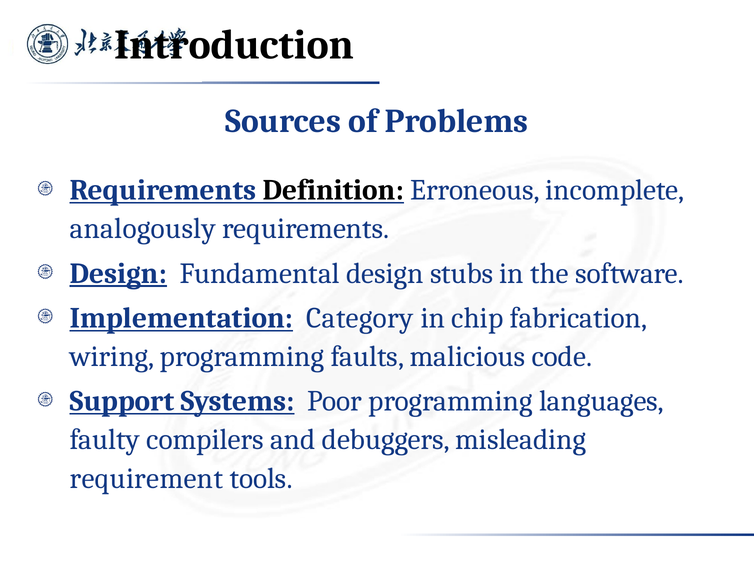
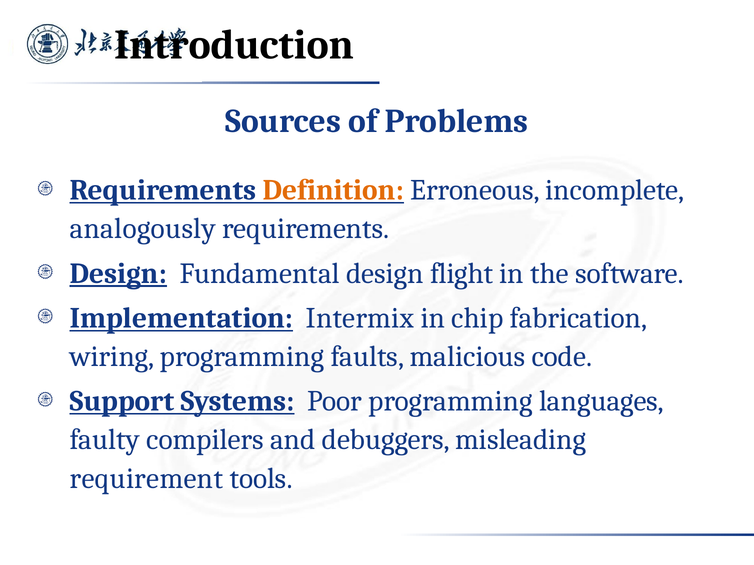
Definition colour: black -> orange
stubs: stubs -> flight
Category: Category -> Intermix
